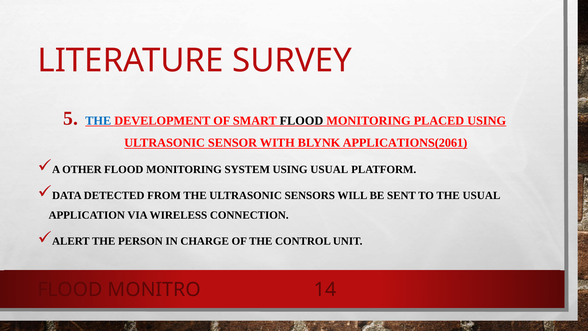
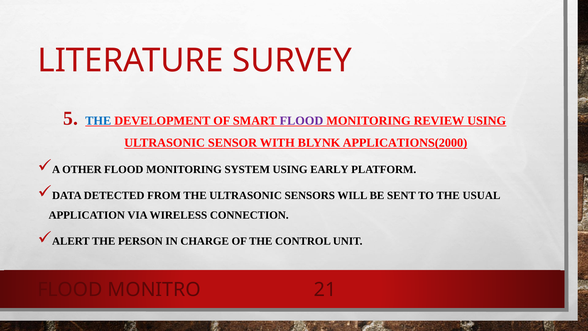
FLOOD at (301, 121) colour: black -> purple
PLACED: PLACED -> REVIEW
APPLICATIONS(2061: APPLICATIONS(2061 -> APPLICATIONS(2000
USING USUAL: USUAL -> EARLY
14: 14 -> 21
